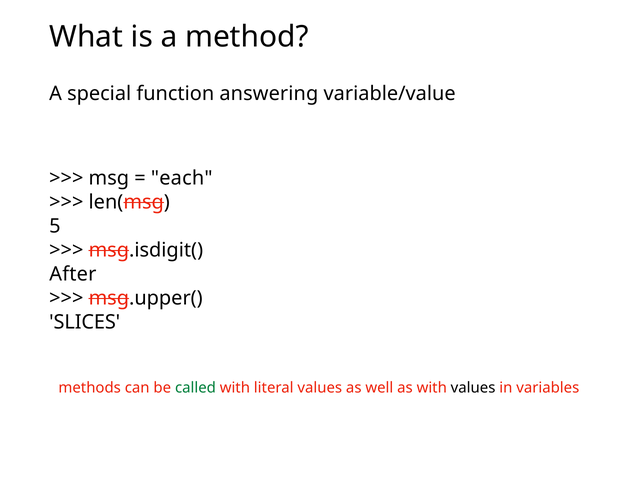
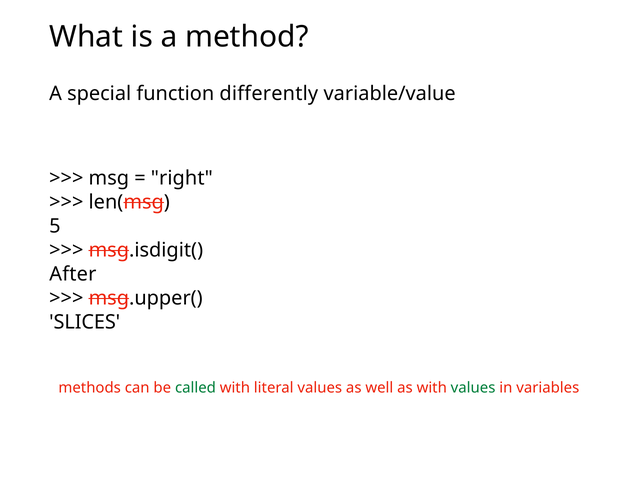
answering: answering -> differently
each: each -> right
values at (473, 387) colour: black -> green
